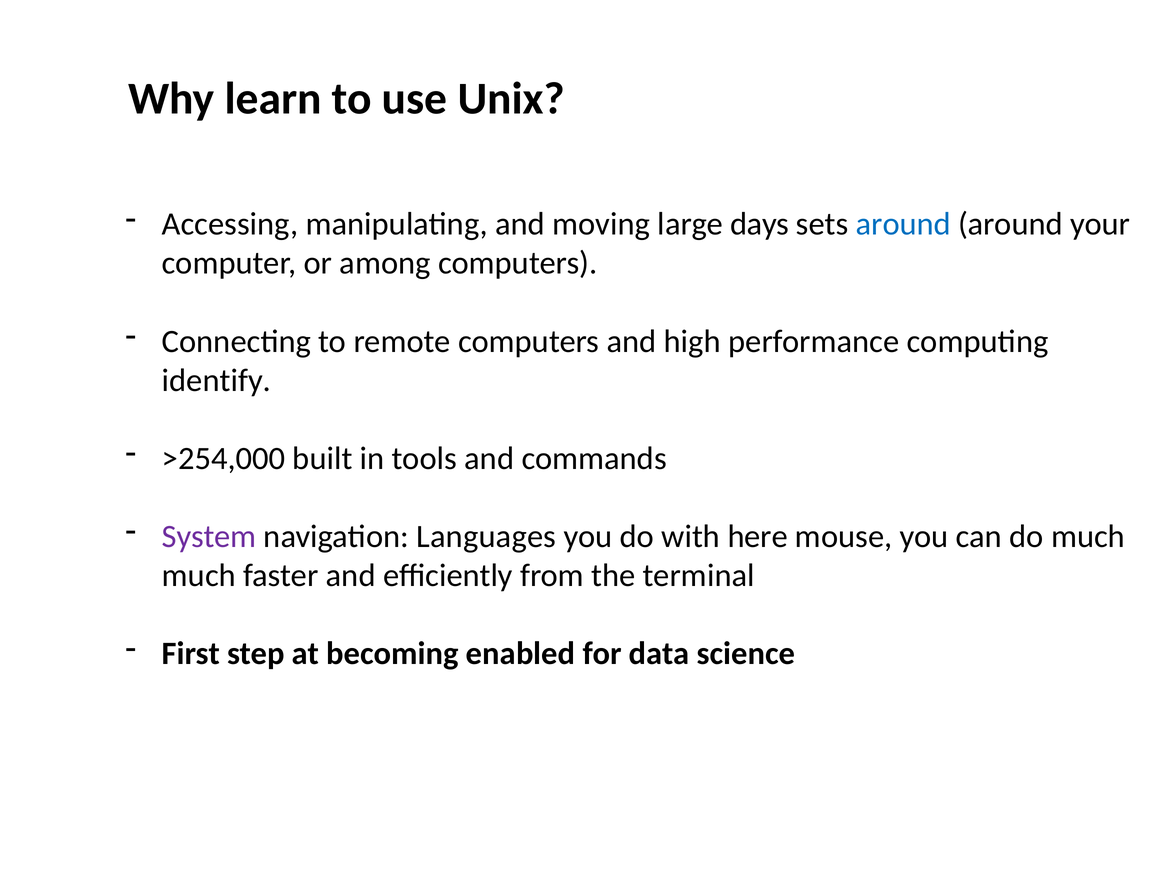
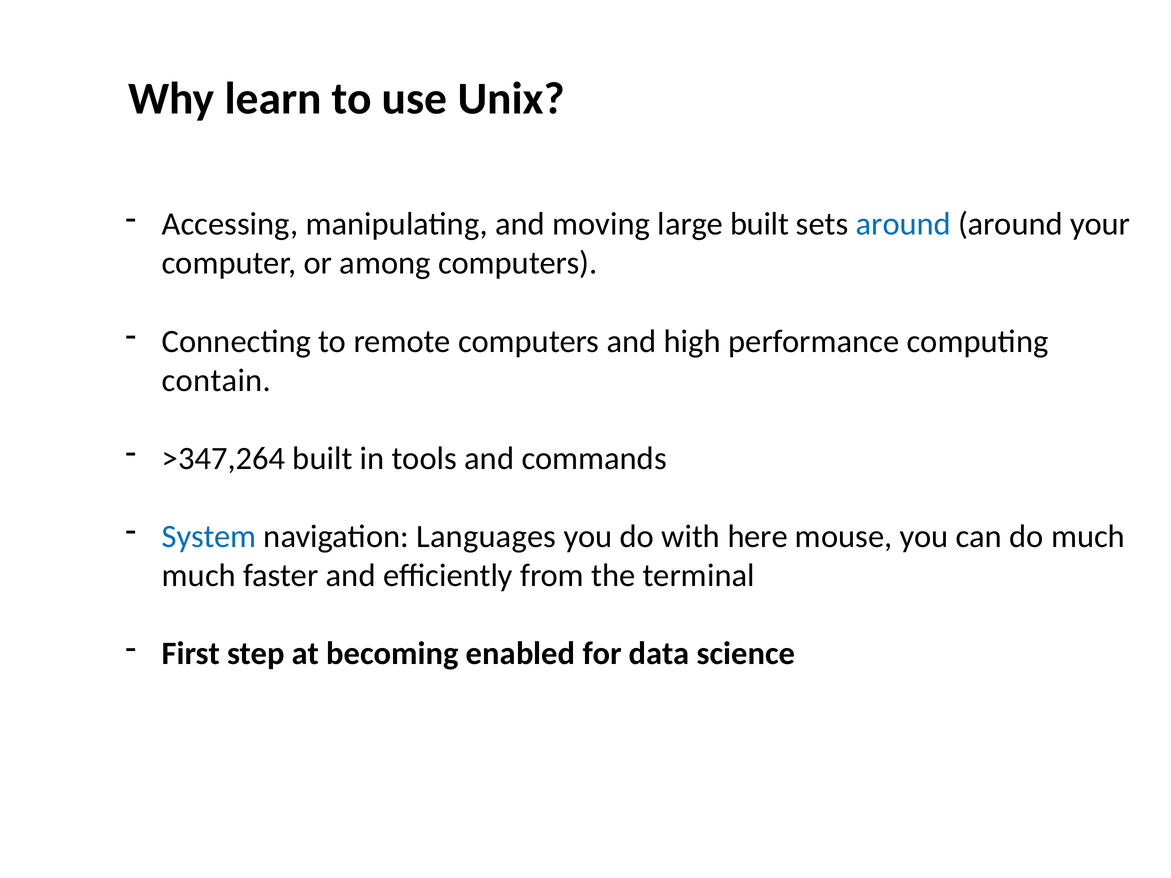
large days: days -> built
identify: identify -> contain
>254,000: >254,000 -> >347,264
System colour: purple -> blue
